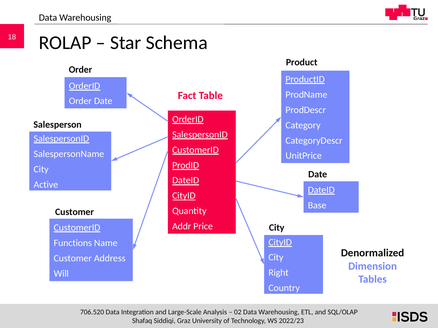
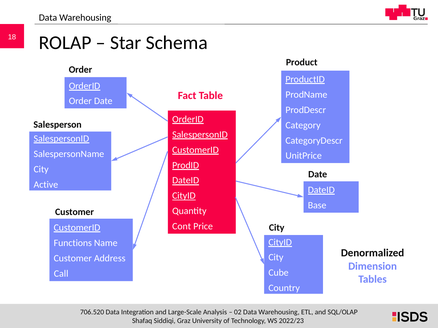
Addr: Addr -> Cont
Right: Right -> Cube
Will: Will -> Call
